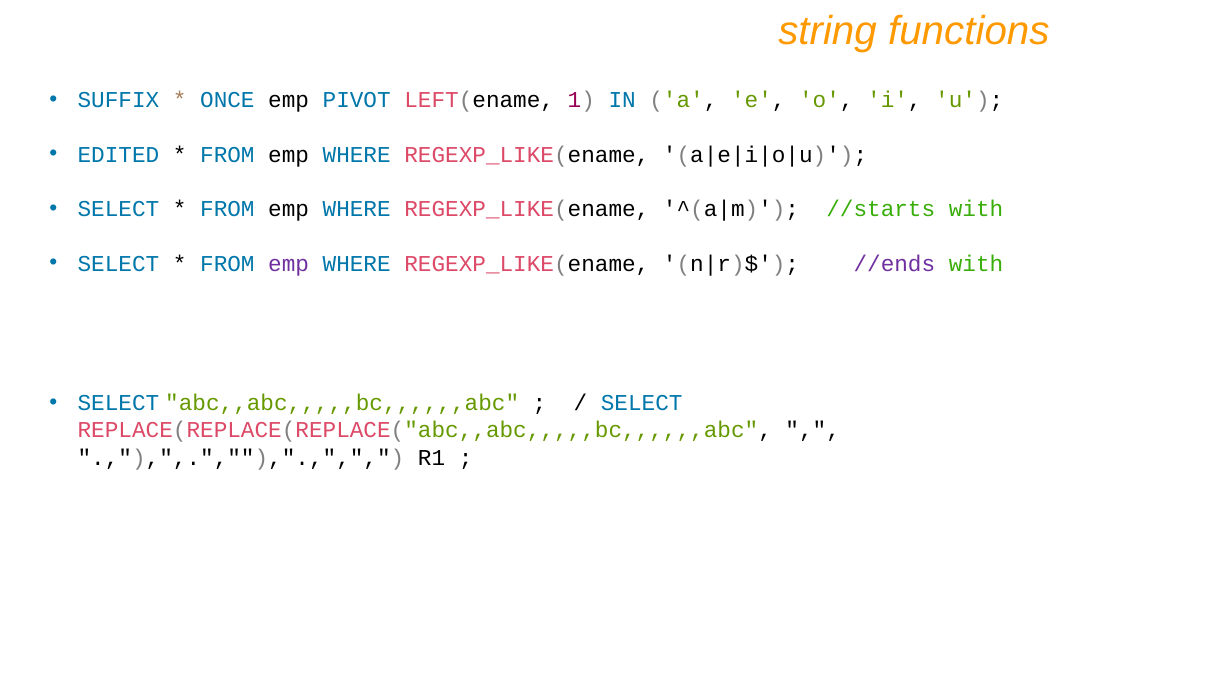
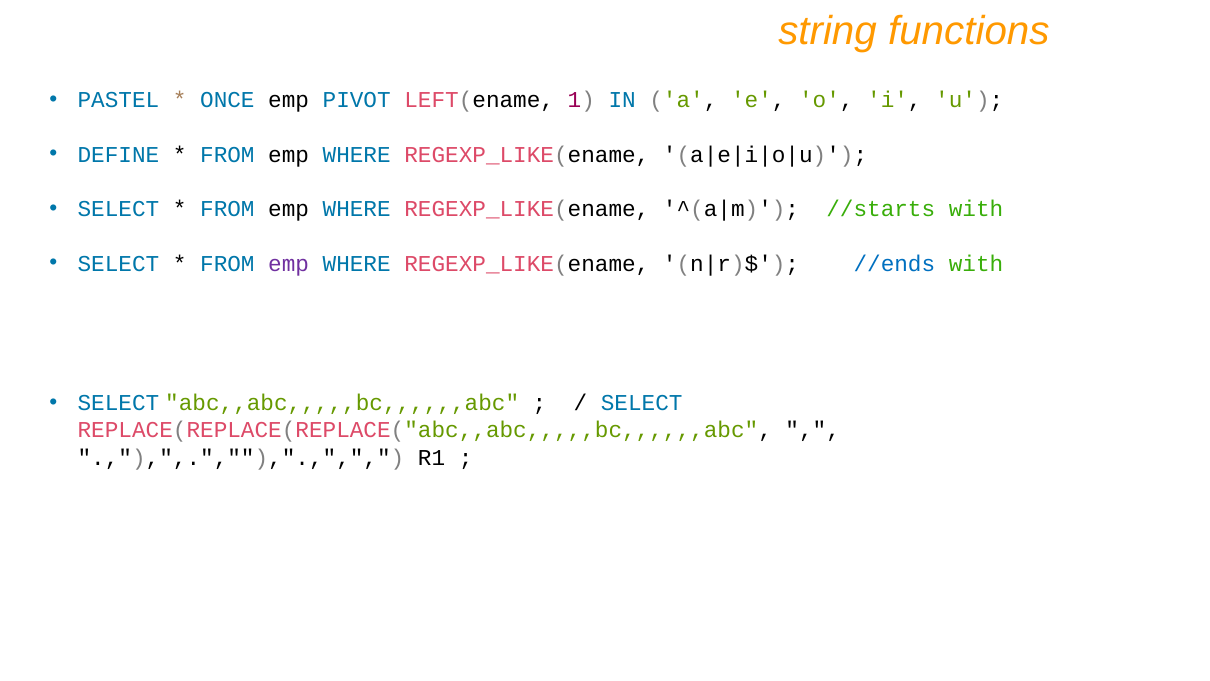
SUFFIX: SUFFIX -> PASTEL
EDITED: EDITED -> DEFINE
//ends colour: purple -> blue
